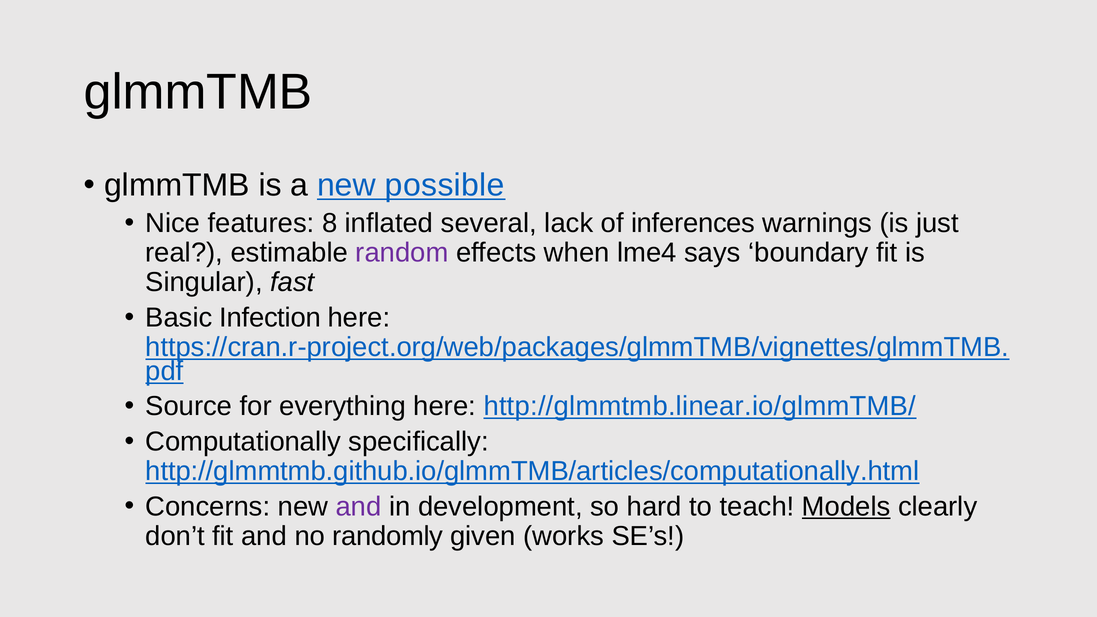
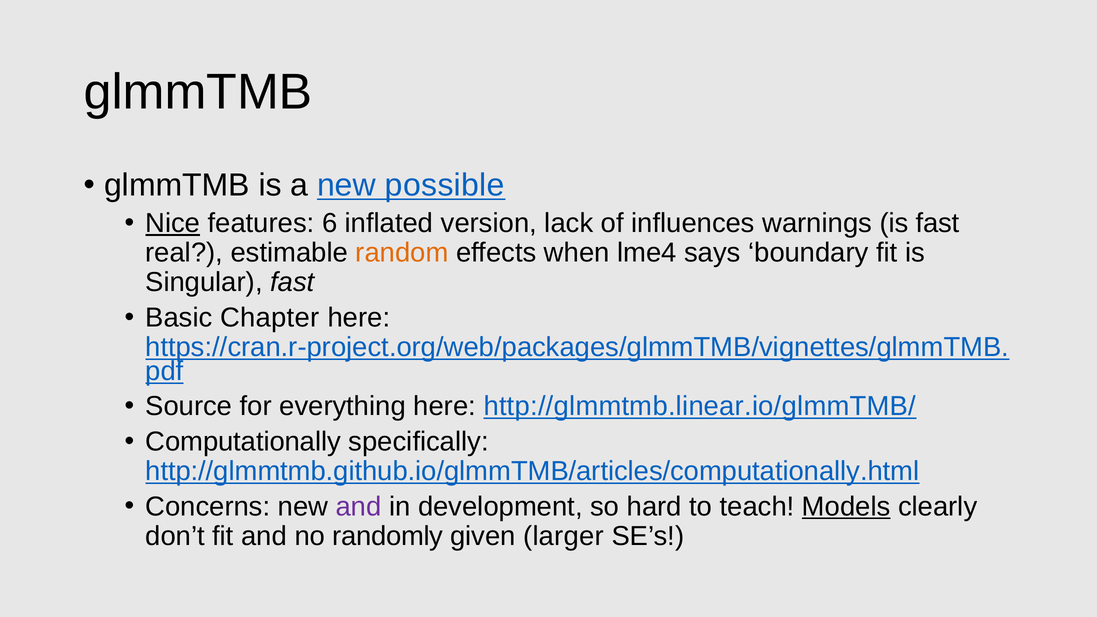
Nice underline: none -> present
8: 8 -> 6
several: several -> version
inferences: inferences -> influences
is just: just -> fast
random colour: purple -> orange
Infection: Infection -> Chapter
works: works -> larger
